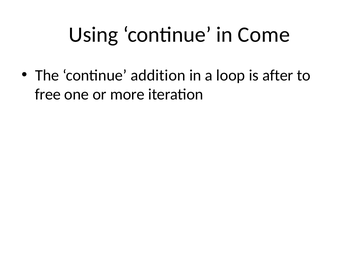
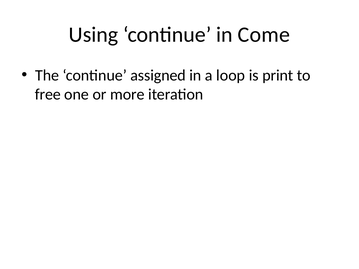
addition: addition -> assigned
after: after -> print
